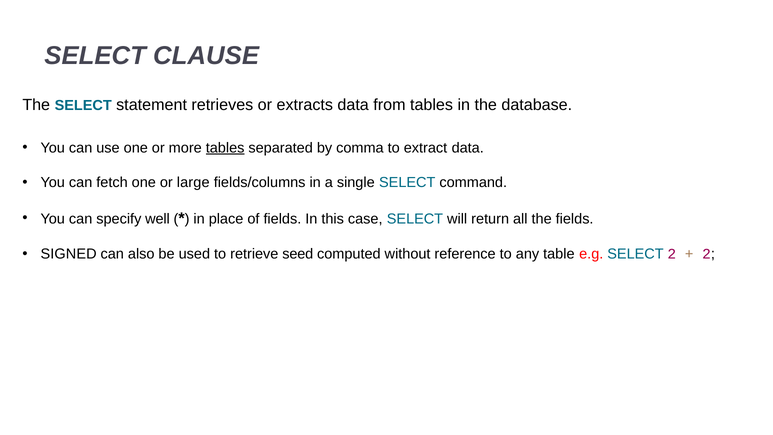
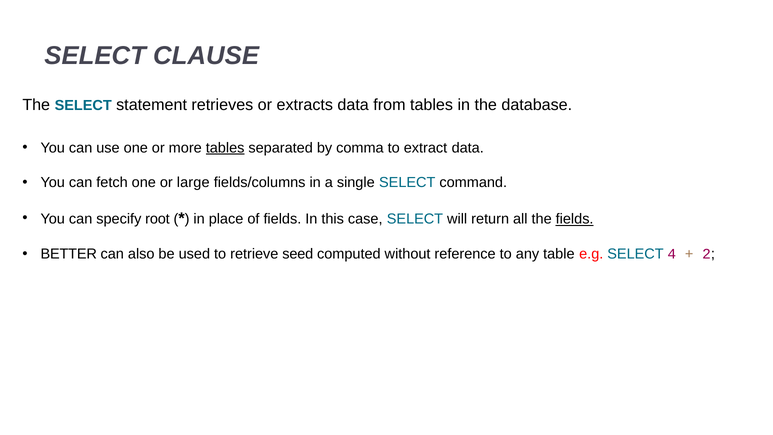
well: well -> root
fields at (575, 219) underline: none -> present
SIGNED: SIGNED -> BETTER
SELECT 2: 2 -> 4
